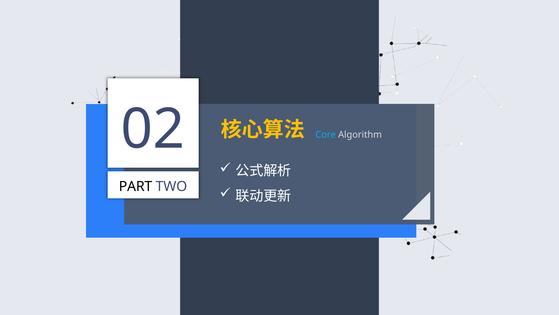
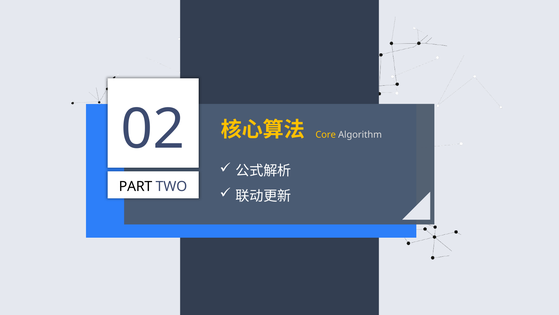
Core colour: light blue -> yellow
